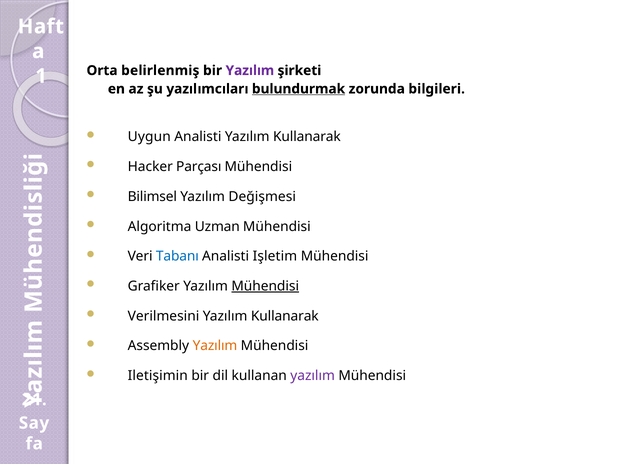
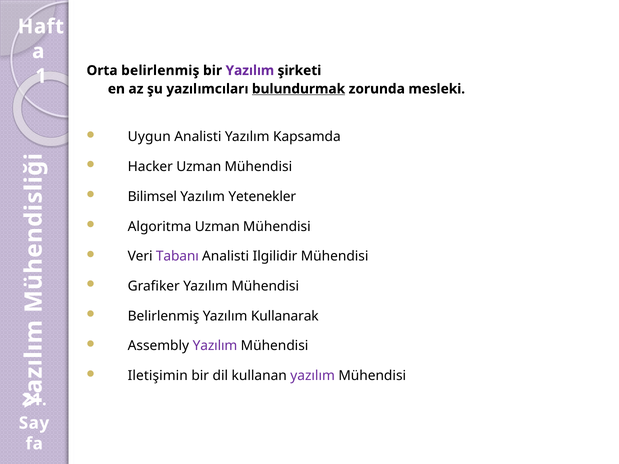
bilgileri: bilgileri -> mesleki
Analisti Yazılım Kullanarak: Kullanarak -> Kapsamda
Hacker Parçası: Parçası -> Uzman
Değişmesi: Değişmesi -> Yetenekler
Tabanı colour: blue -> purple
Işletim: Işletim -> Ilgilidir
Mühendisi at (265, 286) underline: present -> none
Verilmesini at (164, 316): Verilmesini -> Belirlenmiş
Yazılım at (215, 346) colour: orange -> purple
